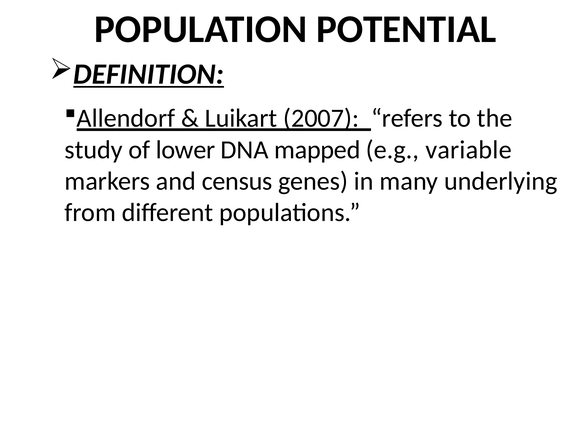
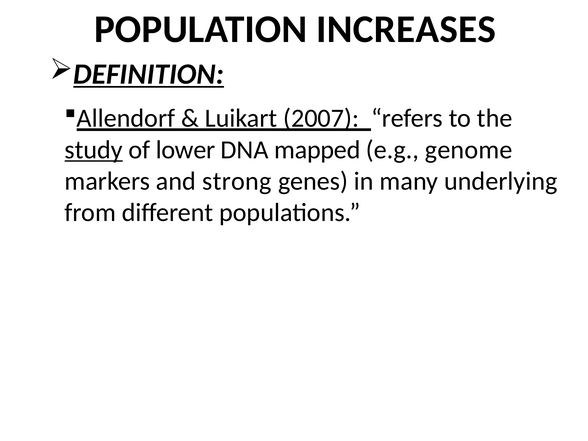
POTENTIAL: POTENTIAL -> INCREASES
study underline: none -> present
variable: variable -> genome
census: census -> strong
